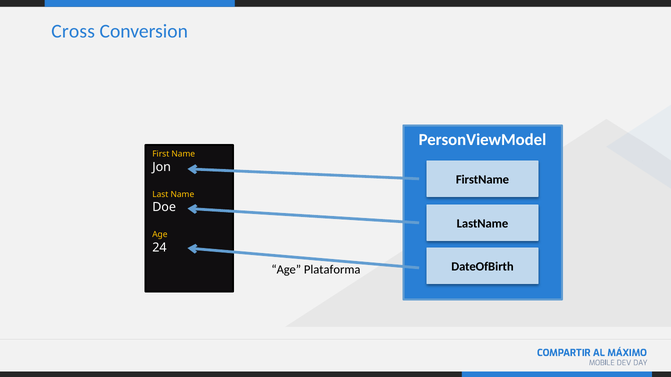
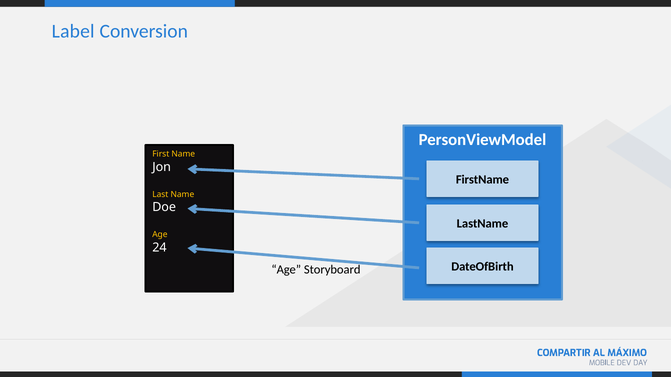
Cross: Cross -> Label
Plataforma: Plataforma -> Storyboard
